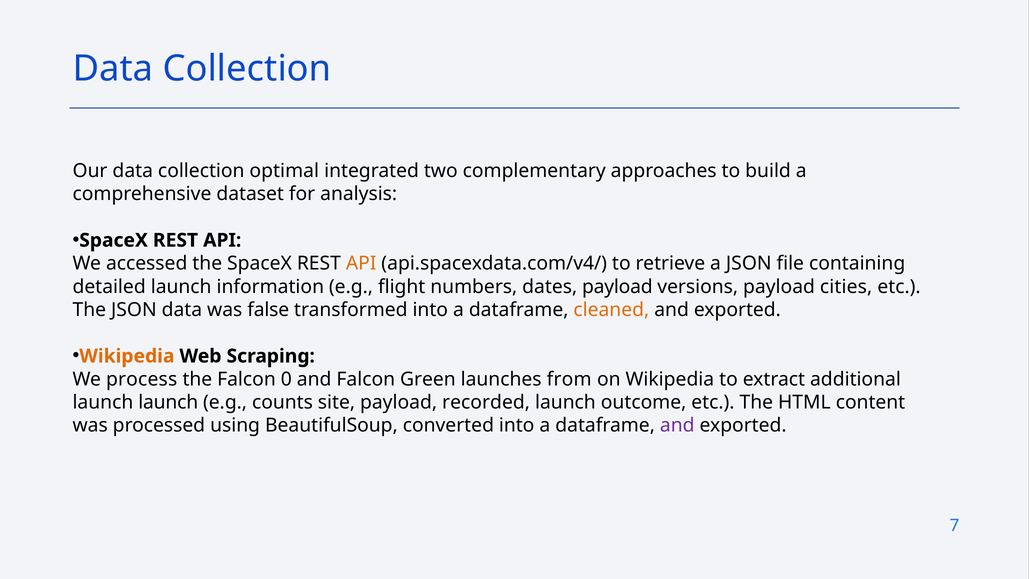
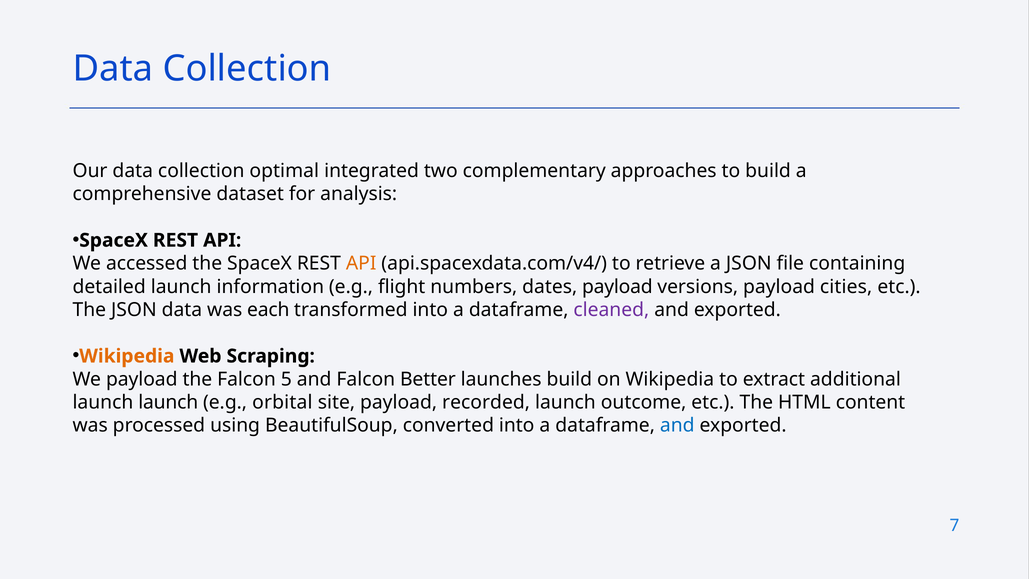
false: false -> each
cleaned colour: orange -> purple
We process: process -> payload
0: 0 -> 5
Green: Green -> Better
launches from: from -> build
counts: counts -> orbital
and at (677, 425) colour: purple -> blue
